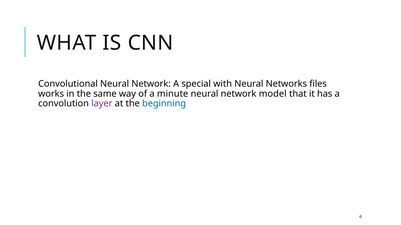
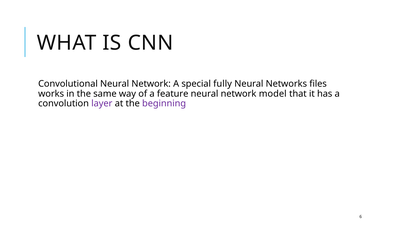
with: with -> fully
minute: minute -> feature
beginning colour: blue -> purple
